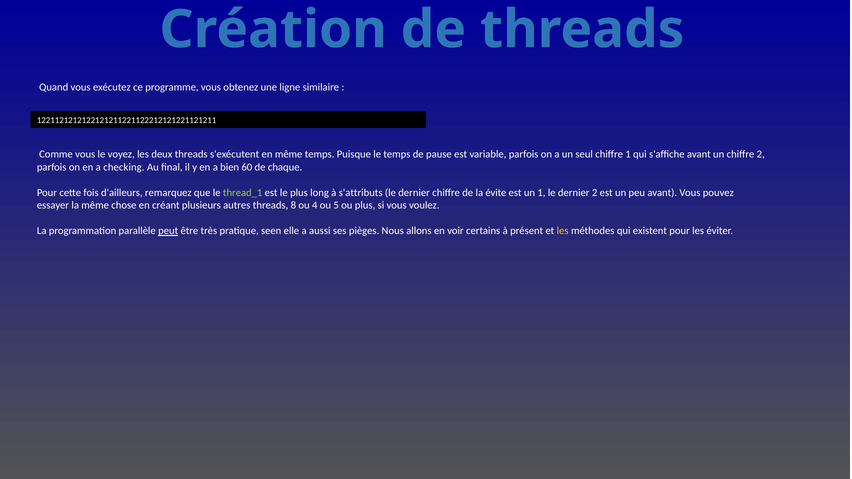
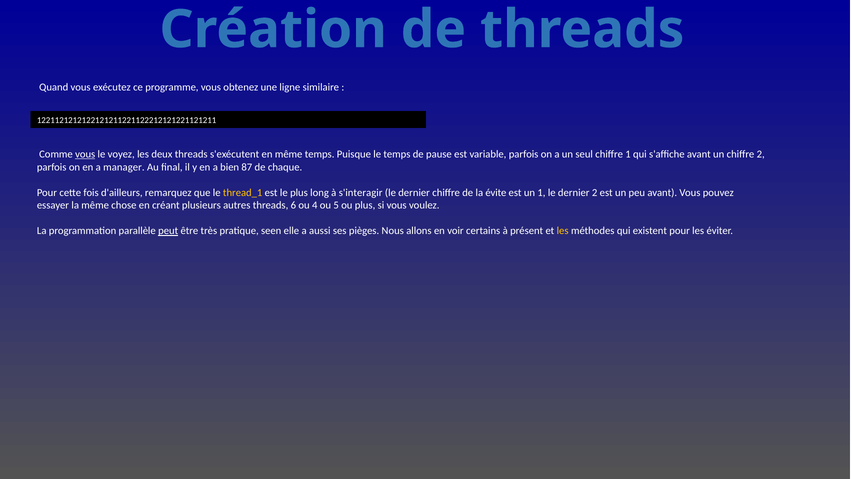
vous at (85, 154) underline: none -> present
checking: checking -> manager
60: 60 -> 87
thread_1 colour: light green -> yellow
s'attributs: s'attributs -> s'interagir
8: 8 -> 6
